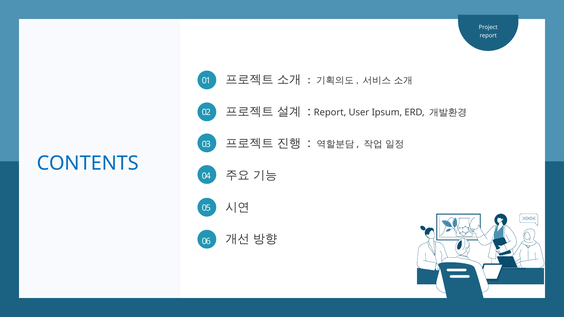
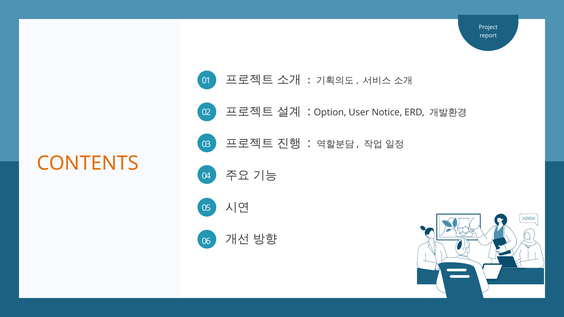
Report at (330, 112): Report -> Option
Ipsum: Ipsum -> Notice
CONTENTS colour: blue -> orange
